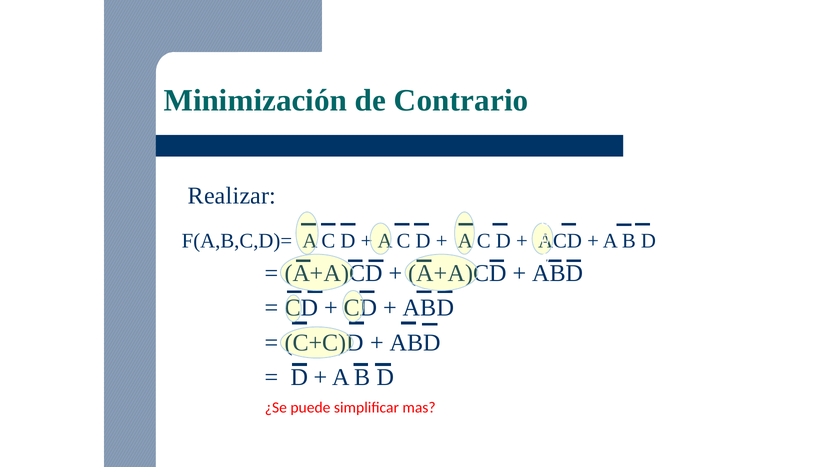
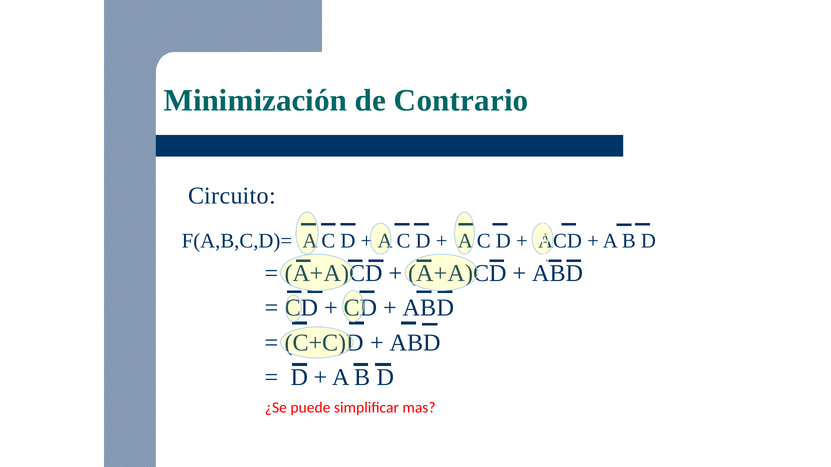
Realizar: Realizar -> Circuito
